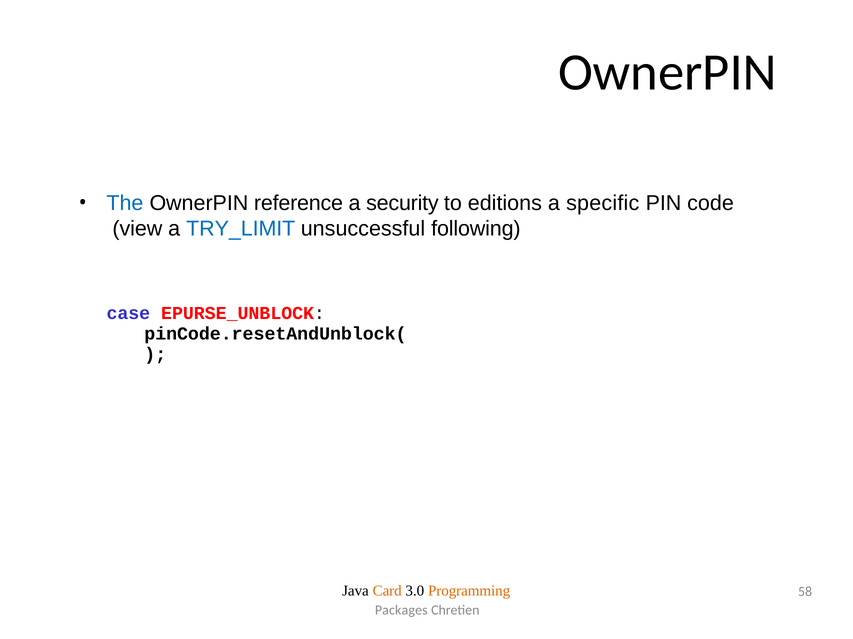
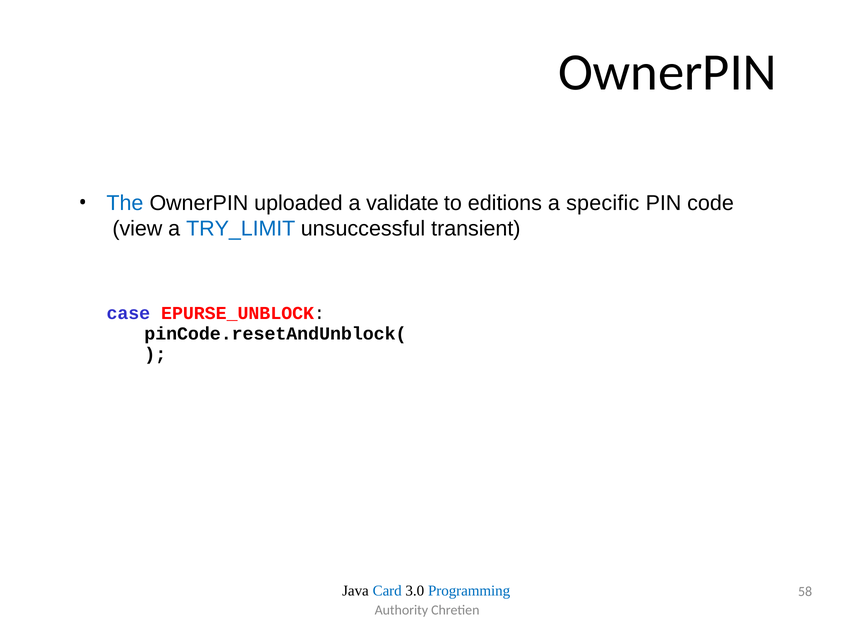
reference: reference -> uploaded
security: security -> validate
following: following -> transient
Card colour: orange -> blue
Programming colour: orange -> blue
Packages: Packages -> Authority
